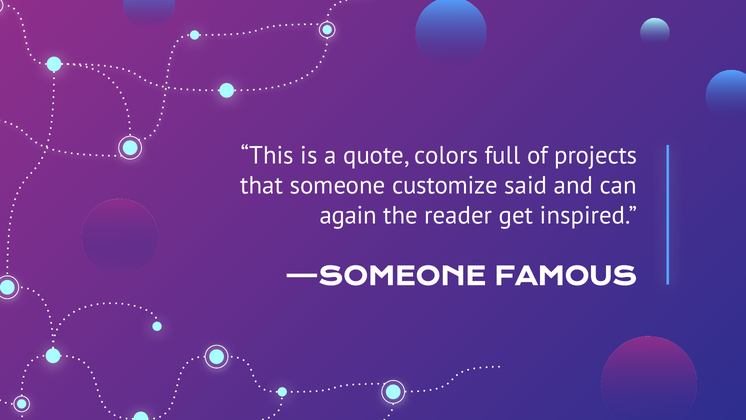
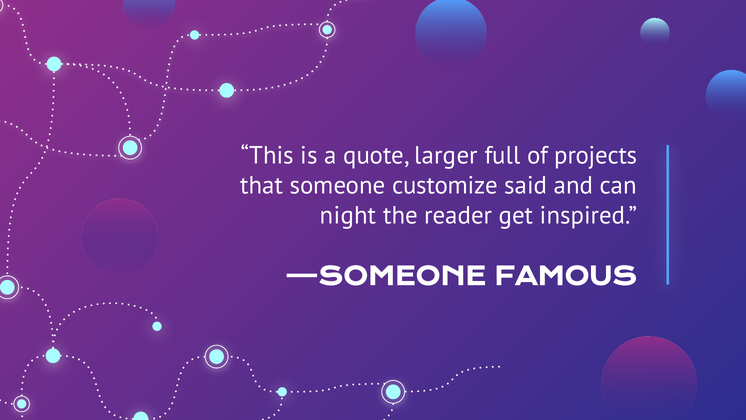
colors: colors -> larger
again: again -> night
